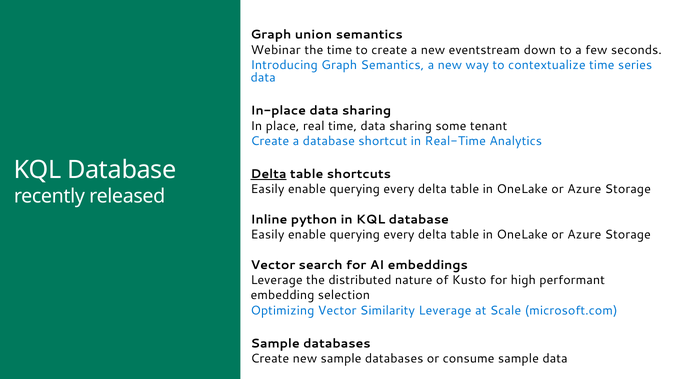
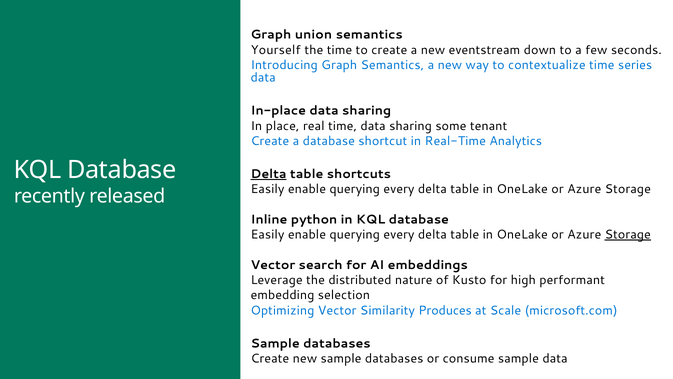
Webinar: Webinar -> Yourself
Storage at (628, 234) underline: none -> present
Similarity Leverage: Leverage -> Produces
